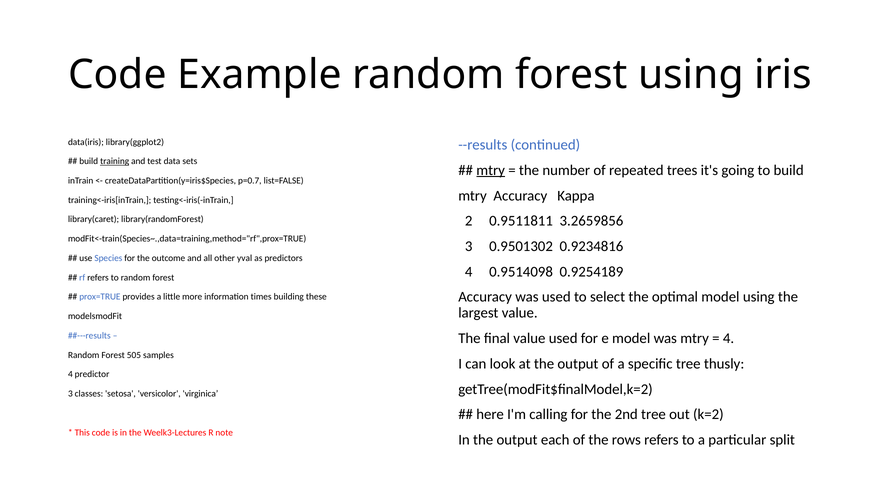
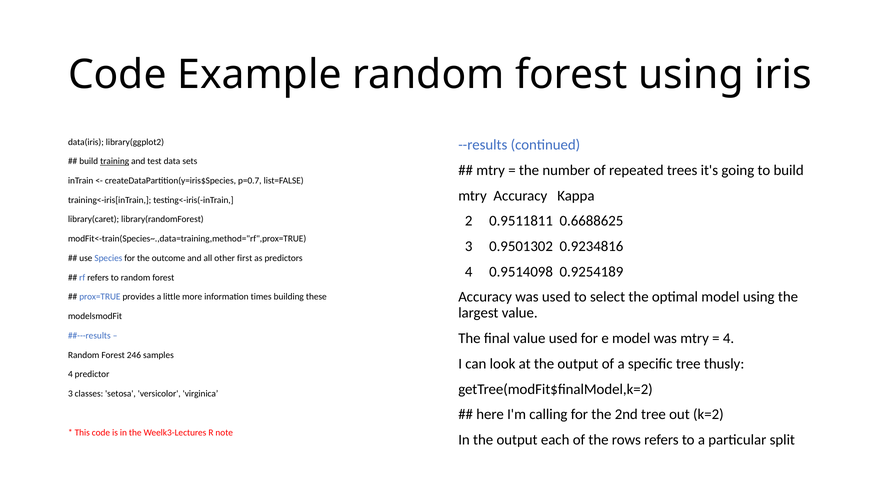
mtry at (491, 170) underline: present -> none
3.2659856: 3.2659856 -> 0.6688625
yval: yval -> first
505: 505 -> 246
